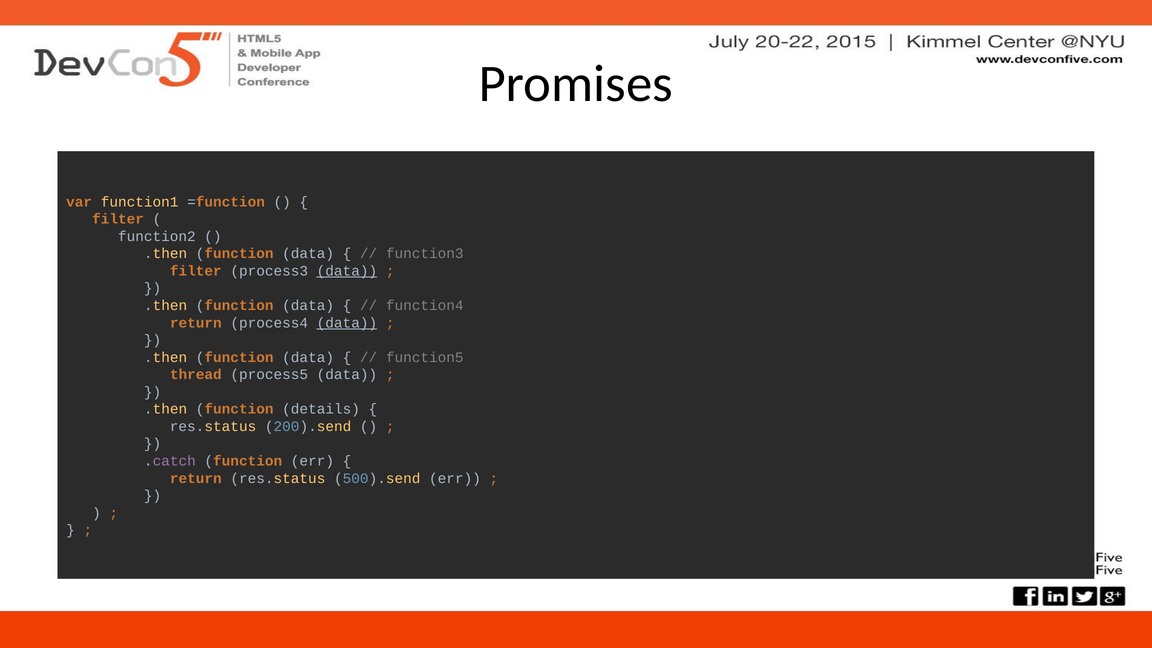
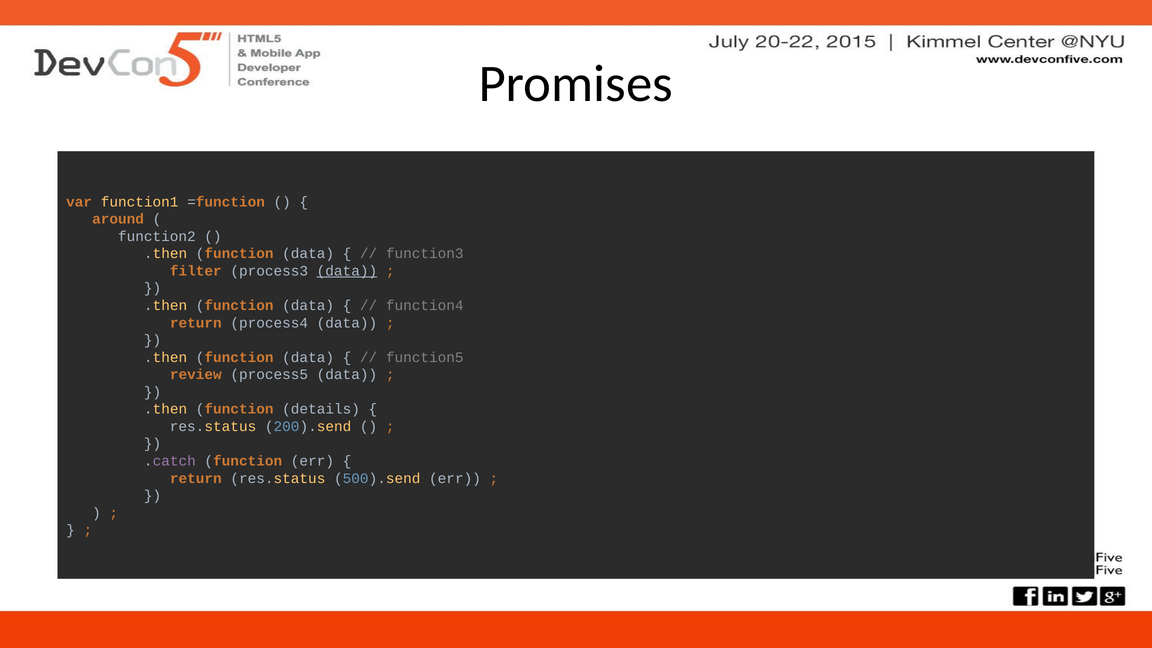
filter at (118, 219): filter -> around
data at (347, 323) underline: present -> none
thread: thread -> review
